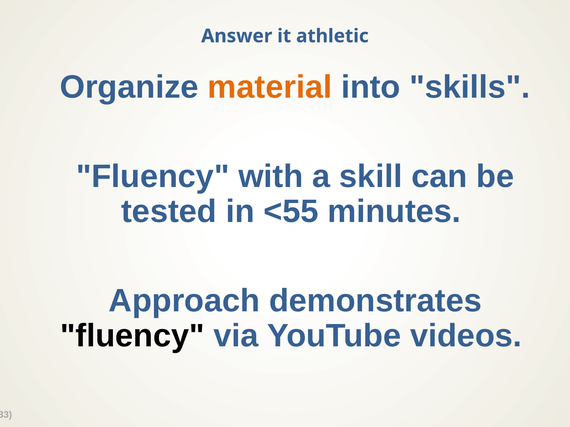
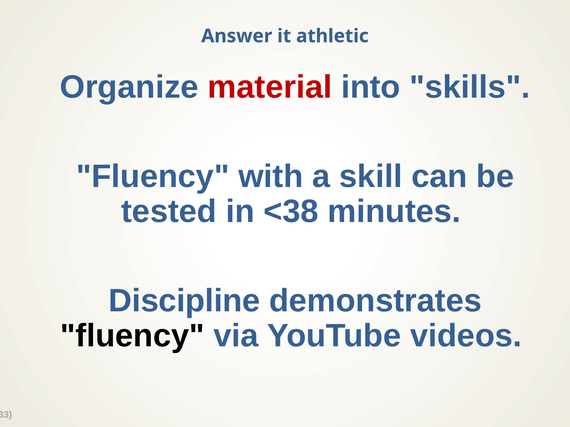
material colour: orange -> red
<55: <55 -> <38
Approach: Approach -> Discipline
